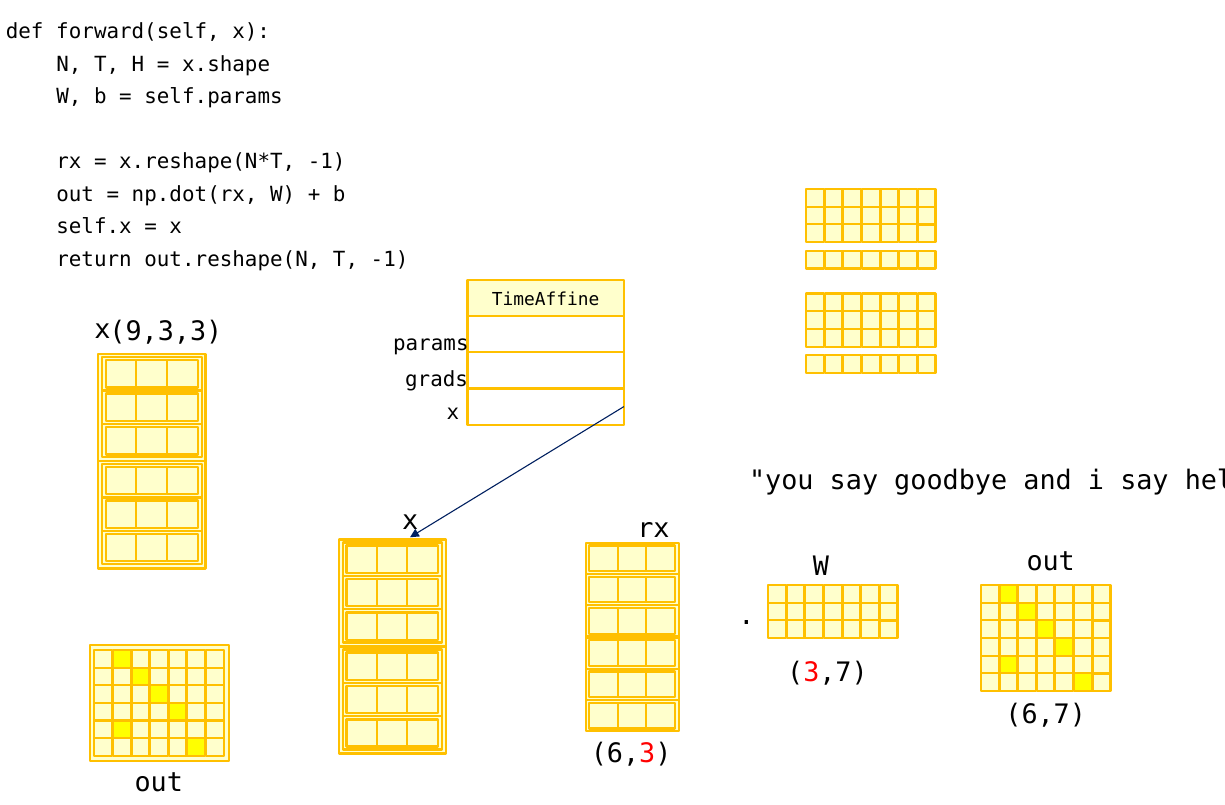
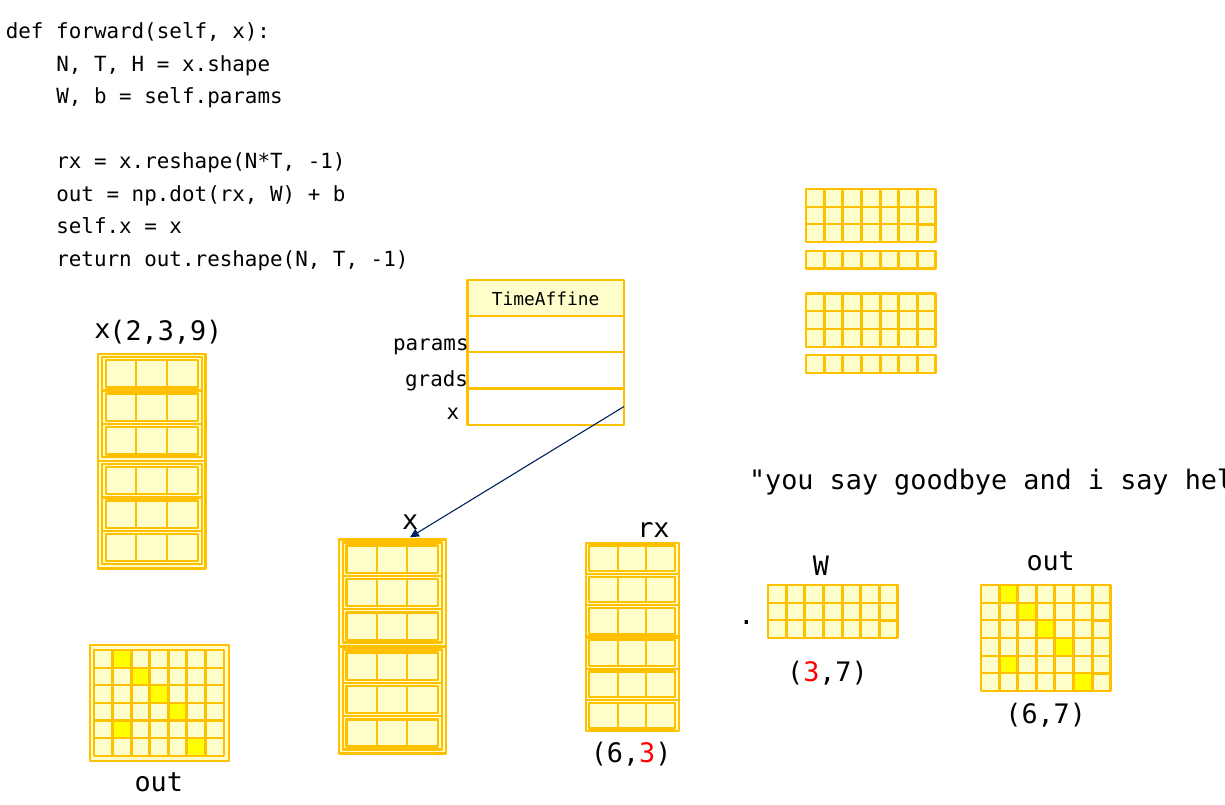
9,3,3: 9,3,3 -> 2,3,9
